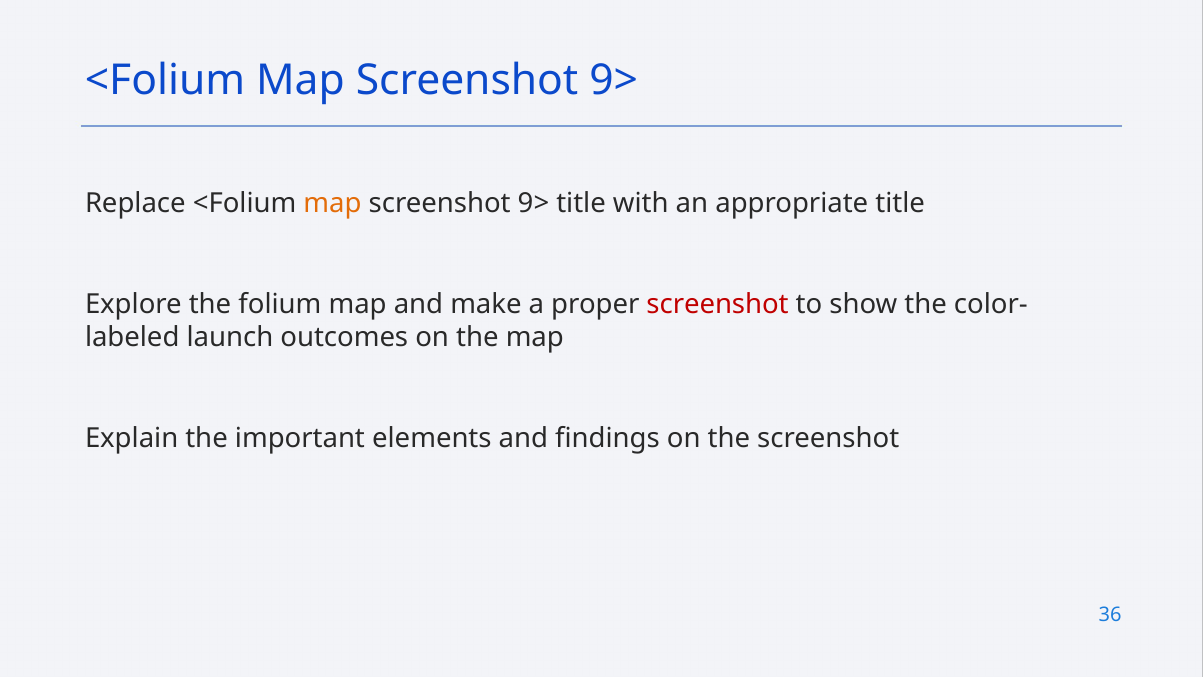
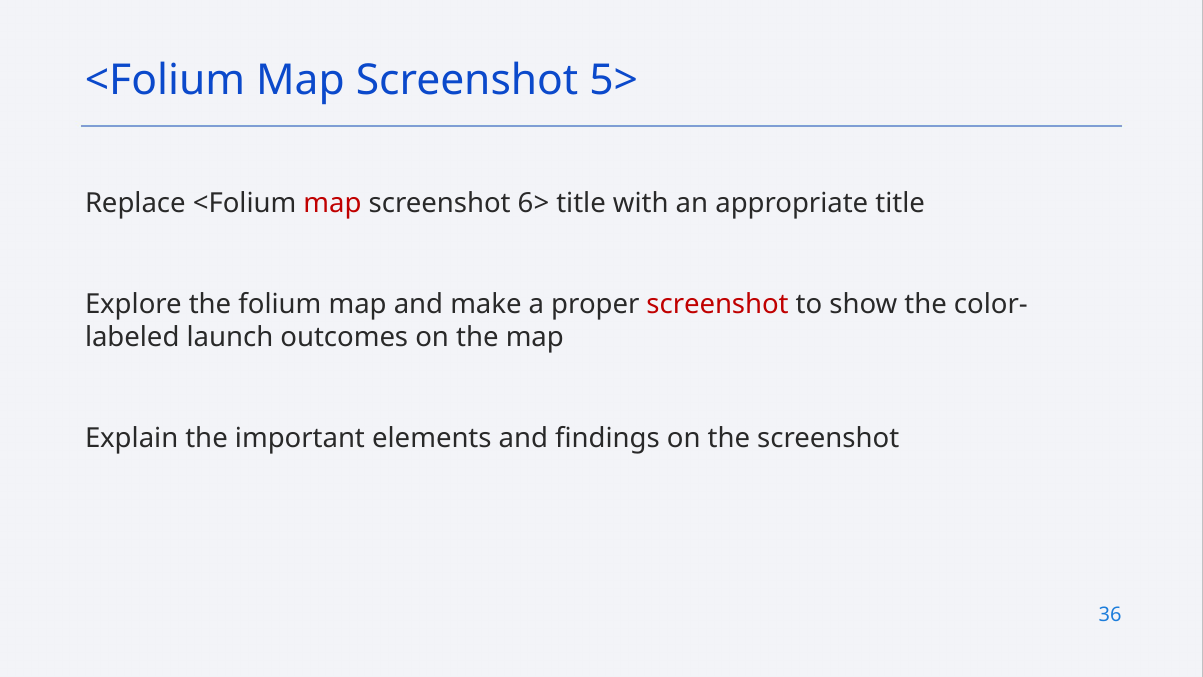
9> at (614, 80): 9> -> 5>
map at (333, 203) colour: orange -> red
9> at (534, 203): 9> -> 6>
